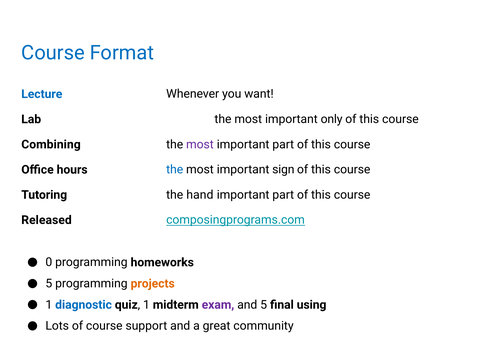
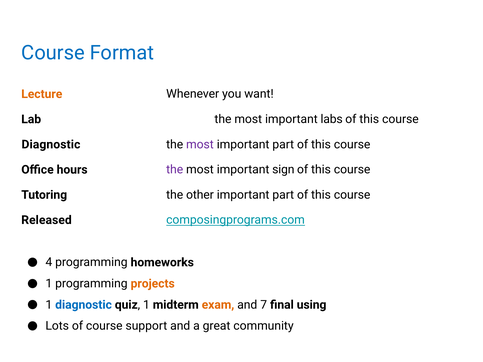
Lecture colour: blue -> orange
only: only -> labs
Combining at (51, 145): Combining -> Diagnostic
the at (175, 170) colour: blue -> purple
hand: hand -> other
0: 0 -> 4
5 at (49, 284): 5 -> 1
exam colour: purple -> orange
and 5: 5 -> 7
